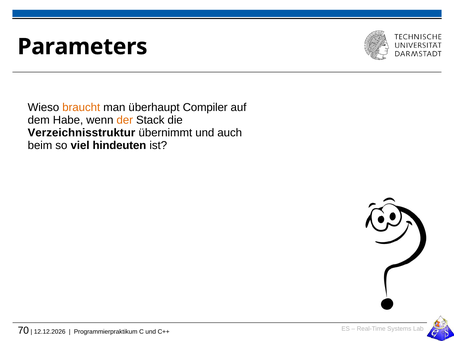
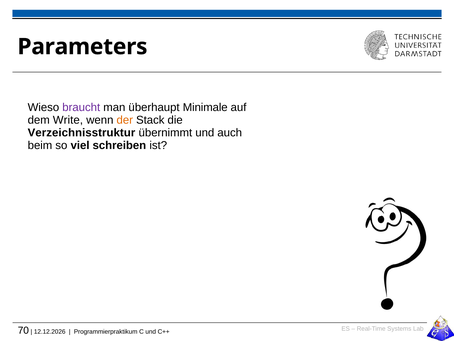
braucht colour: orange -> purple
Compiler: Compiler -> Minimale
Habe: Habe -> Write
hindeuten: hindeuten -> schreiben
